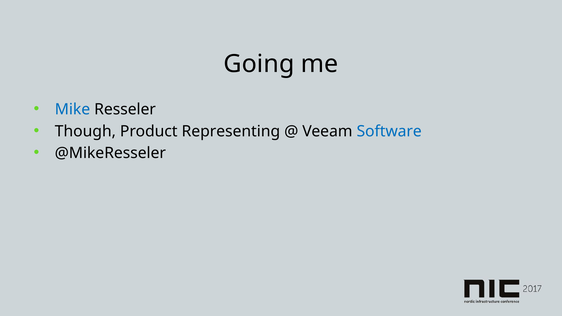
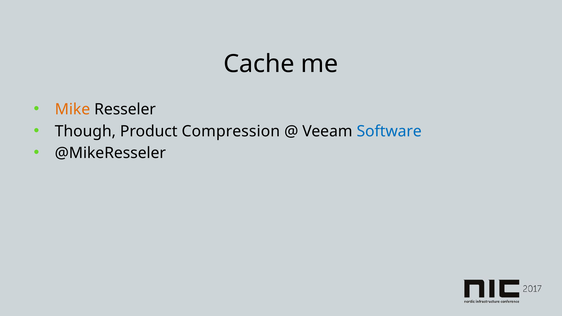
Going: Going -> Cache
Mike colour: blue -> orange
Representing: Representing -> Compression
